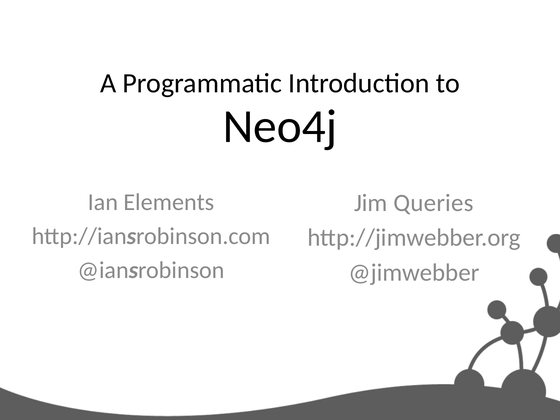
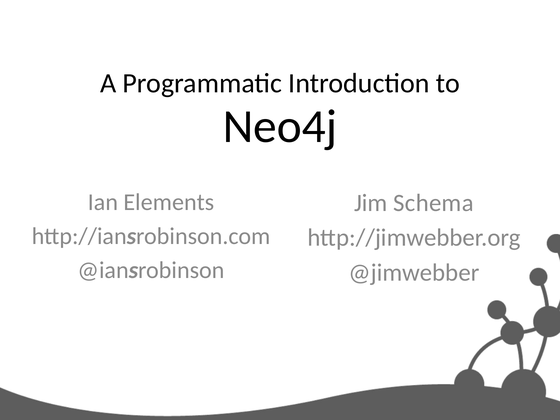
Queries: Queries -> Schema
